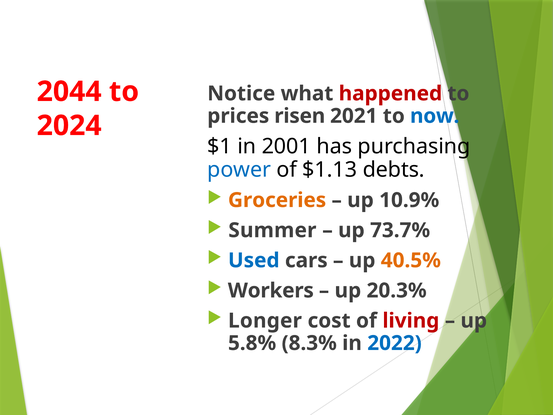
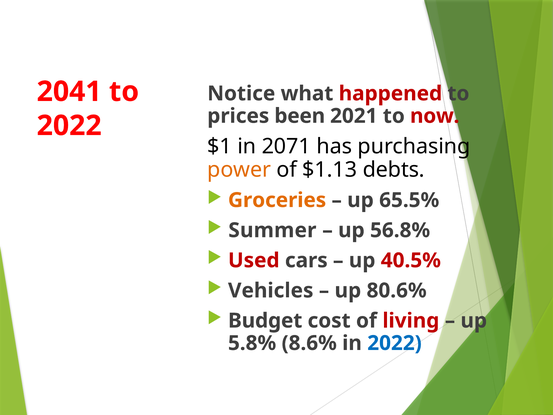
2044: 2044 -> 2041
risen: risen -> been
now colour: blue -> red
2024 at (69, 126): 2024 -> 2022
2001: 2001 -> 2071
power colour: blue -> orange
10.9%: 10.9% -> 65.5%
73.7%: 73.7% -> 56.8%
Used colour: blue -> red
40.5% colour: orange -> red
Workers: Workers -> Vehicles
20.3%: 20.3% -> 80.6%
Longer: Longer -> Budget
8.3%: 8.3% -> 8.6%
